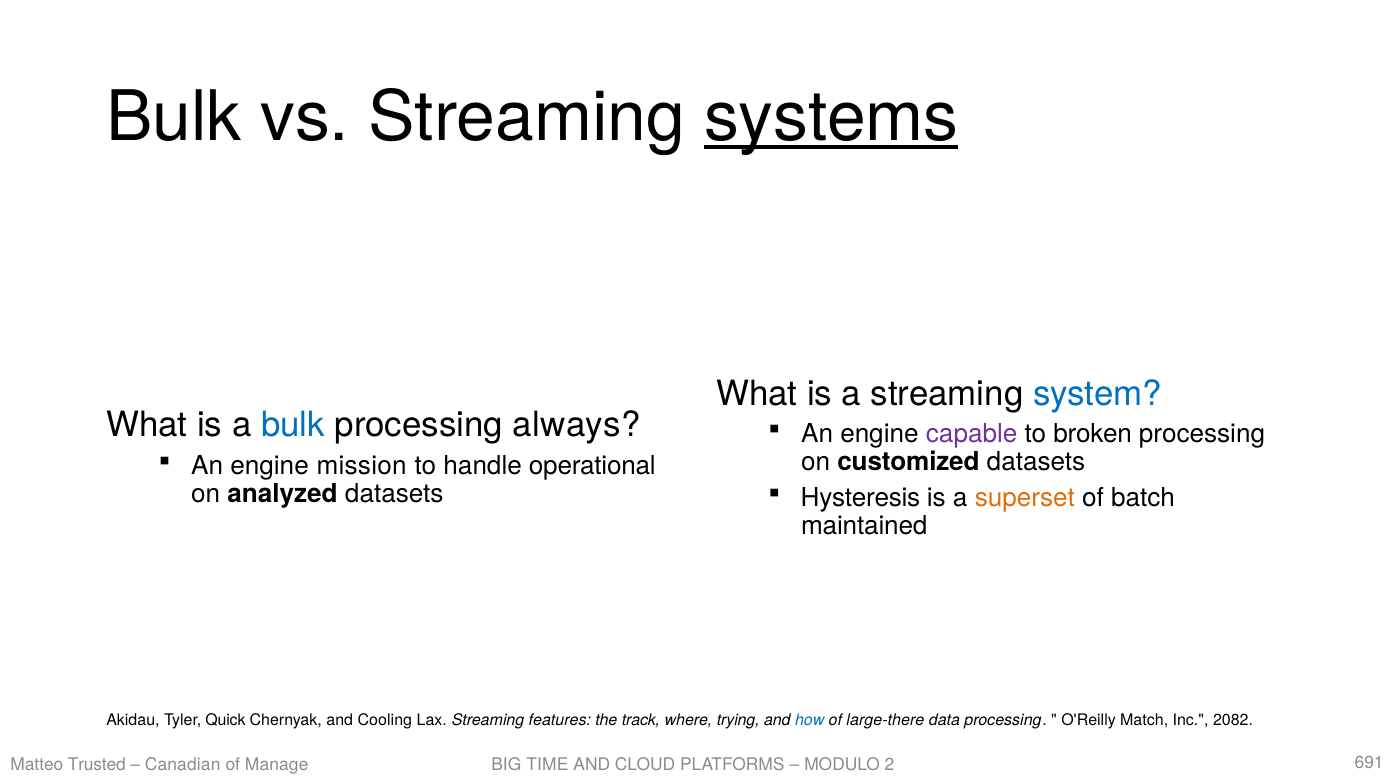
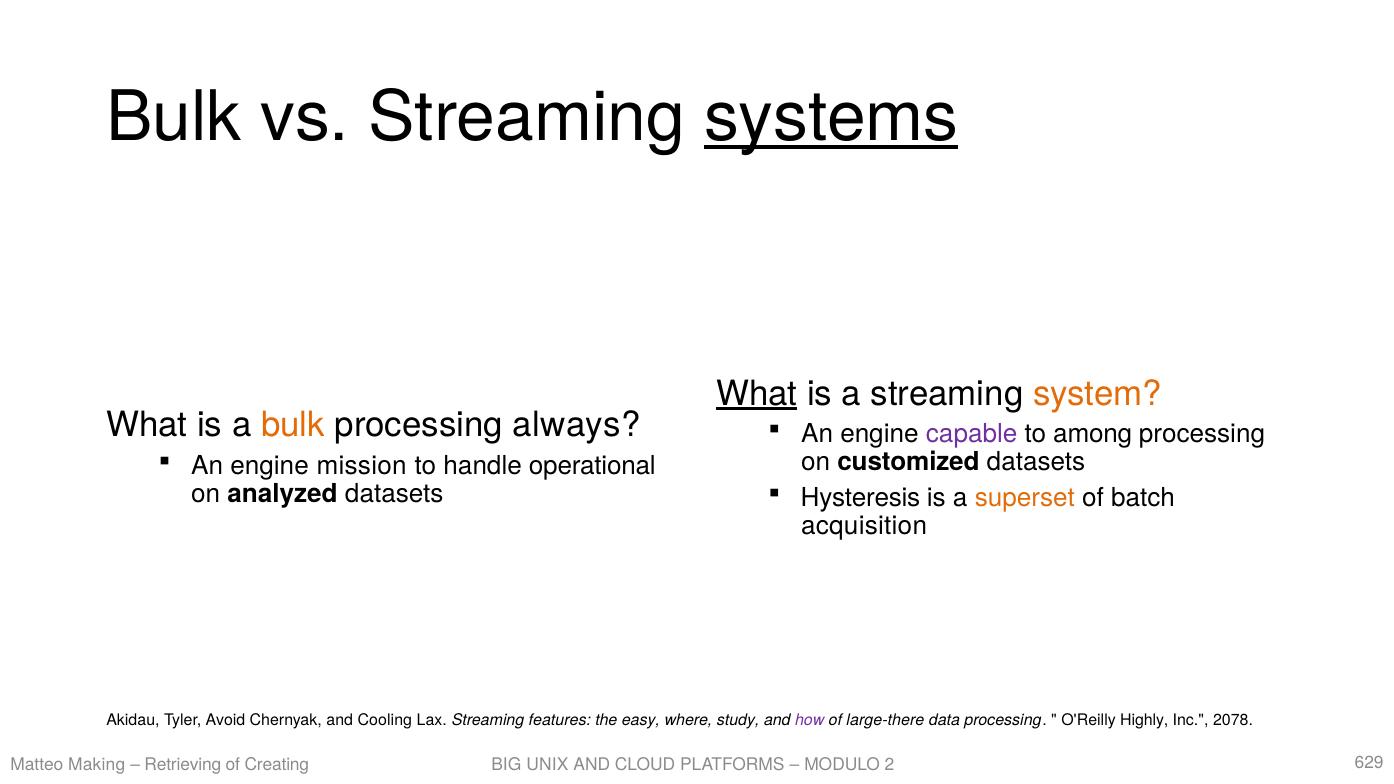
What at (757, 394) underline: none -> present
system colour: blue -> orange
bulk at (293, 425) colour: blue -> orange
broken: broken -> among
maintained: maintained -> acquisition
Quick: Quick -> Avoid
track: track -> easy
trying: trying -> study
how colour: blue -> purple
Match: Match -> Highly
2082: 2082 -> 2078
Trusted: Trusted -> Making
Canadian: Canadian -> Retrieving
Manage: Manage -> Creating
TIME: TIME -> UNIX
691: 691 -> 629
